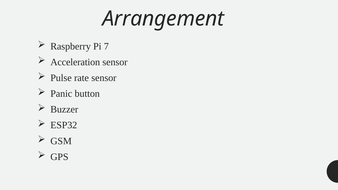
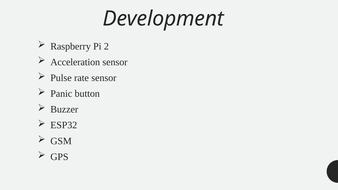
Arrangement: Arrangement -> Development
7: 7 -> 2
